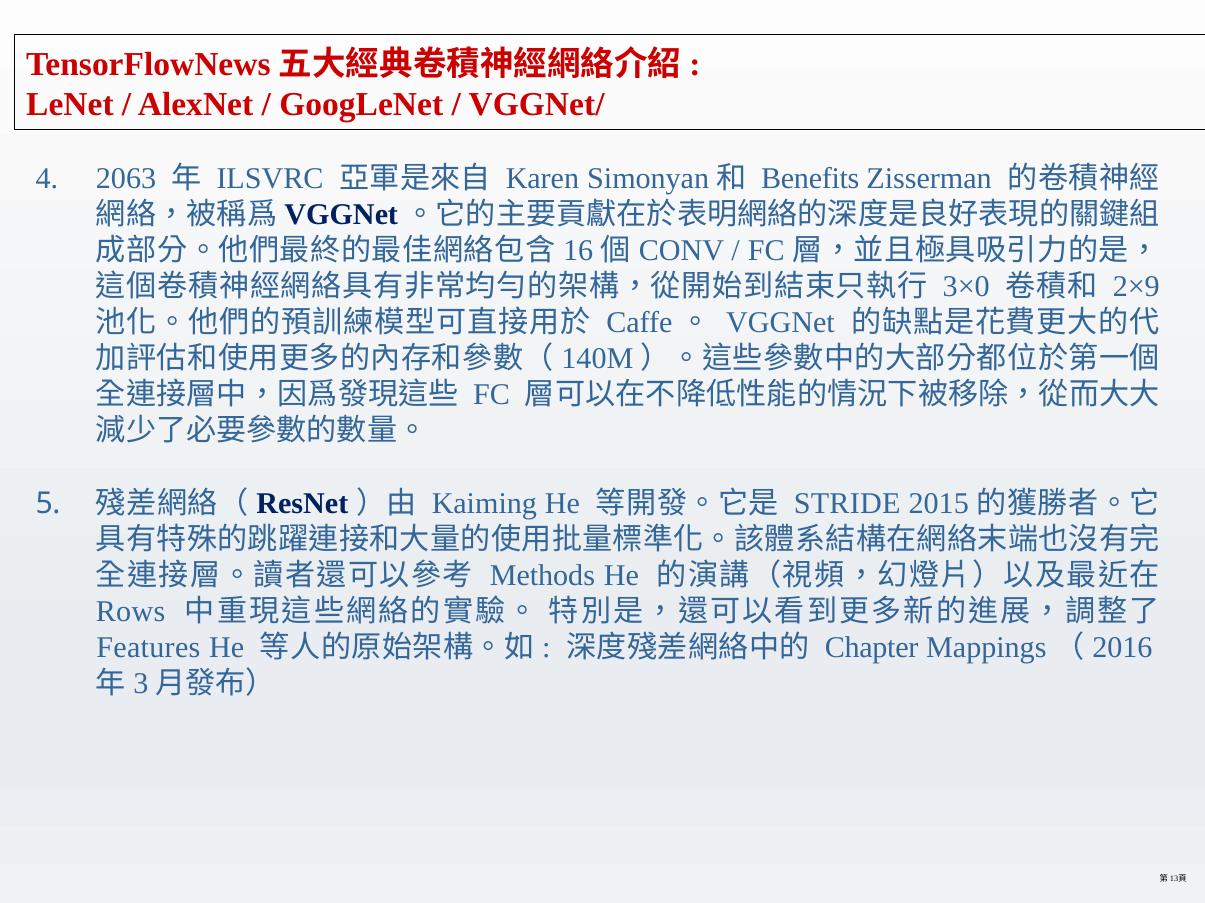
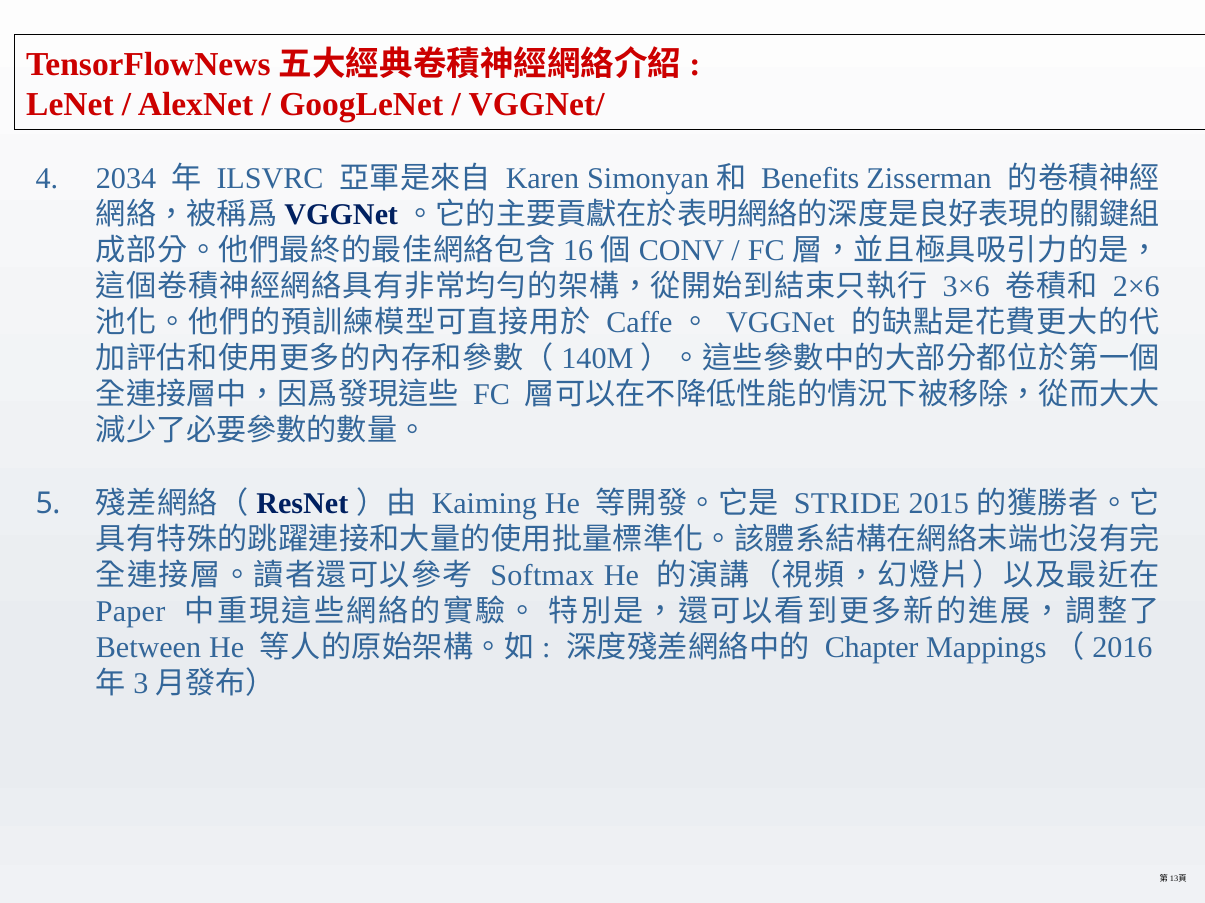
2063: 2063 -> 2034
3×0: 3×0 -> 3×6
2×9: 2×9 -> 2×6
Methods: Methods -> Softmax
Rows: Rows -> Paper
Features: Features -> Between
